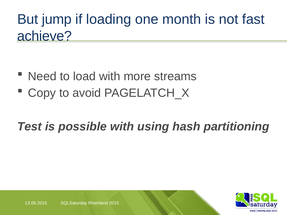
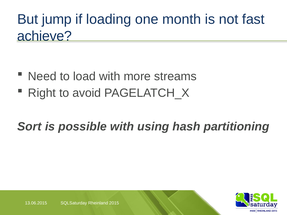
Copy: Copy -> Right
Test: Test -> Sort
